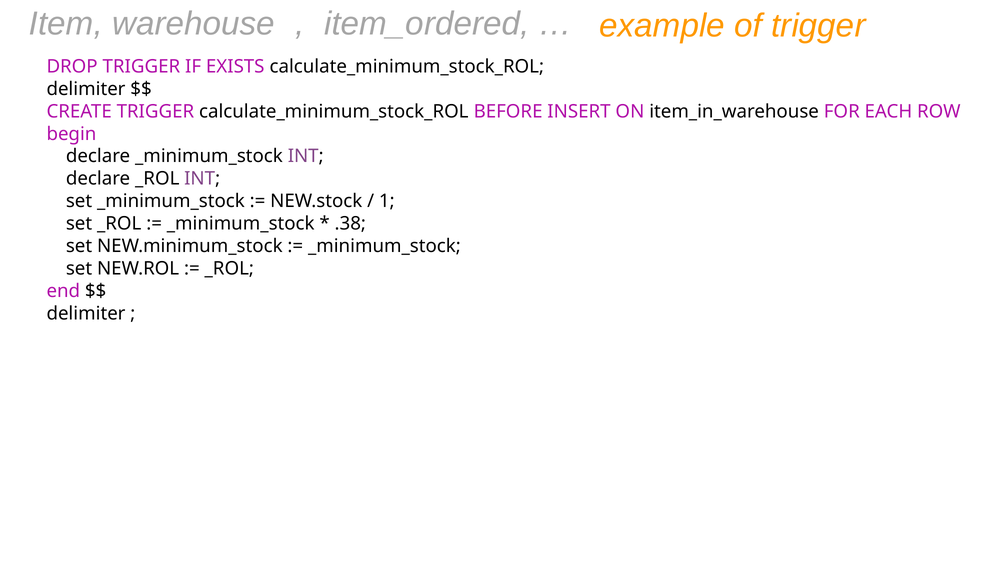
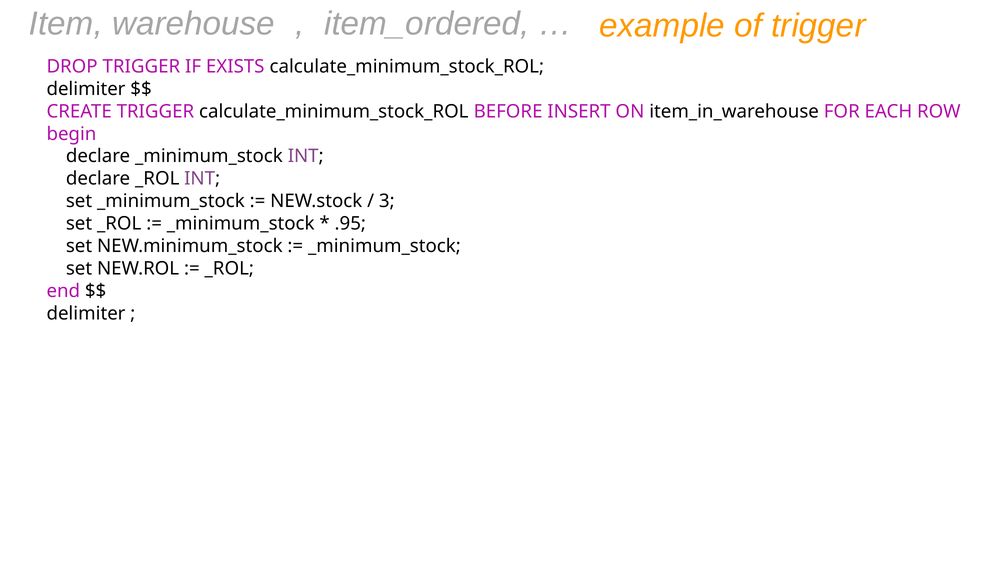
1: 1 -> 3
.38: .38 -> .95
